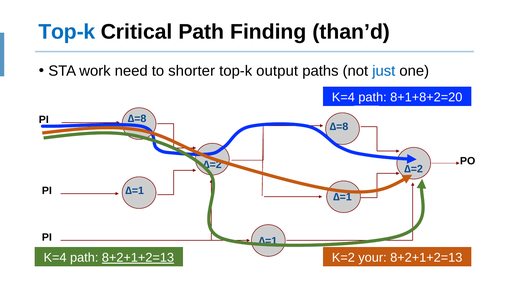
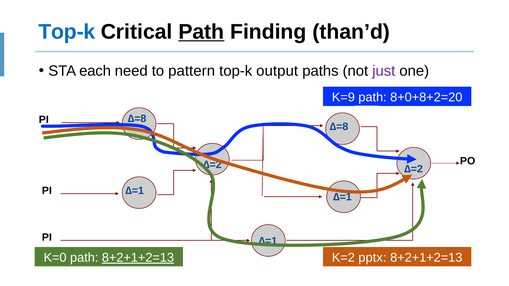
Path at (201, 32) underline: none -> present
work: work -> each
shorter: shorter -> pattern
just colour: blue -> purple
K=4 at (343, 97): K=4 -> K=9
8+1+8+2=20: 8+1+8+2=20 -> 8+0+8+2=20
K=4 at (55, 258): K=4 -> K=0
your: your -> pptx
